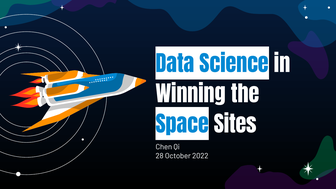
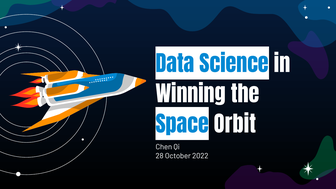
Sites: Sites -> Orbit
